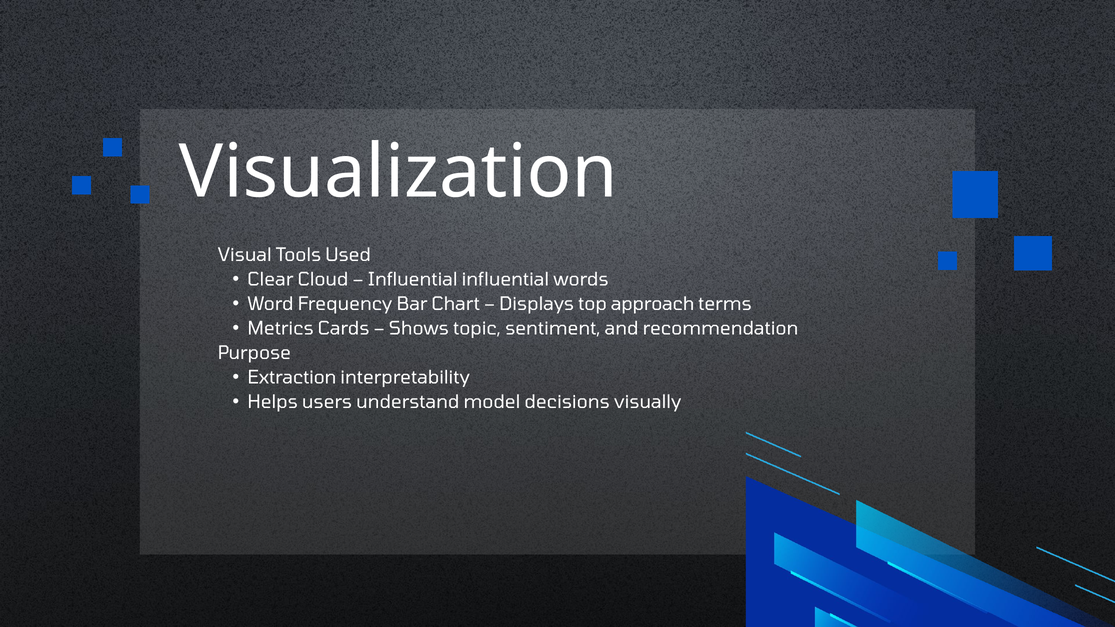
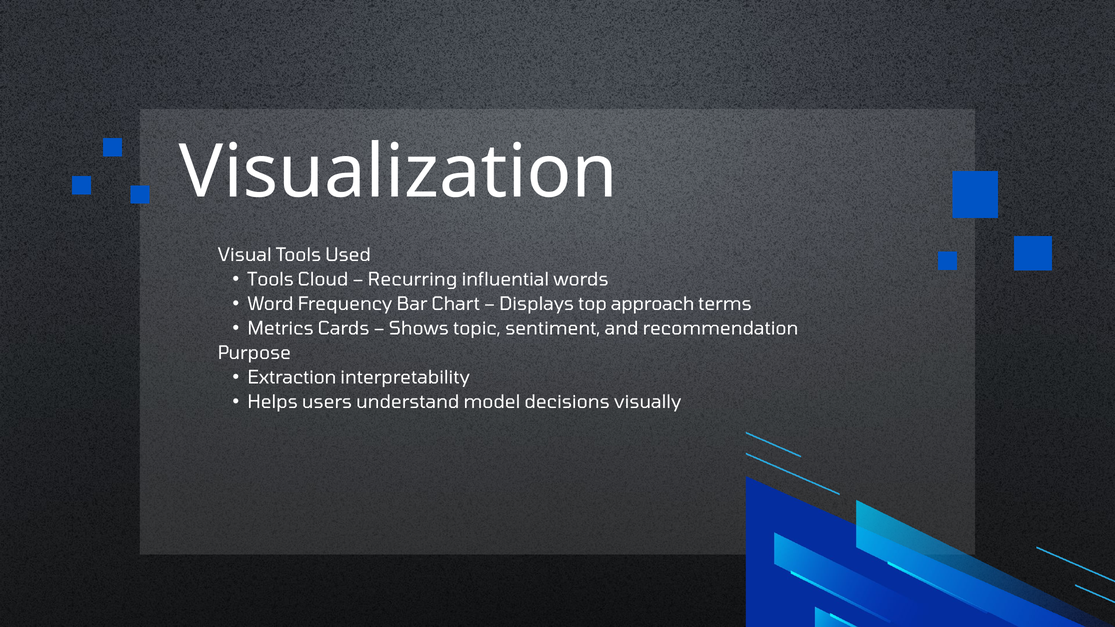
Clear at (270, 280): Clear -> Tools
Influential at (413, 280): Influential -> Recurring
